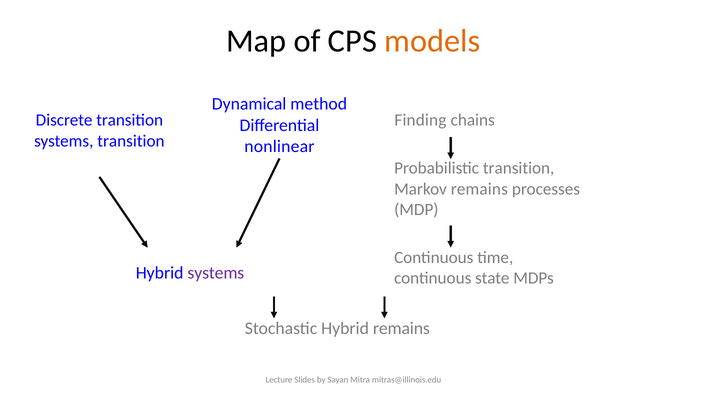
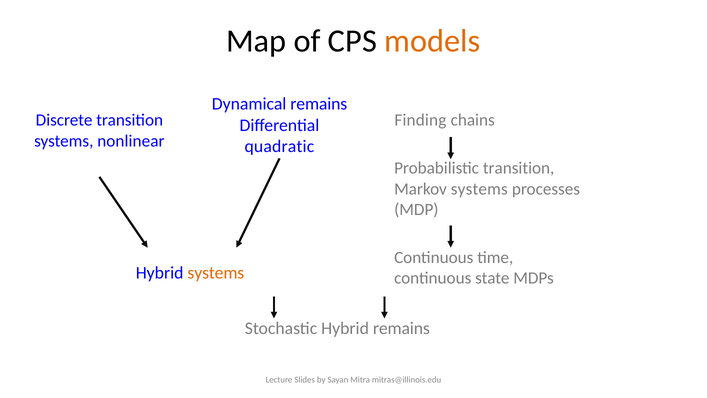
Dynamical method: method -> remains
systems transition: transition -> nonlinear
nonlinear: nonlinear -> quadratic
Markov remains: remains -> systems
systems at (216, 273) colour: purple -> orange
